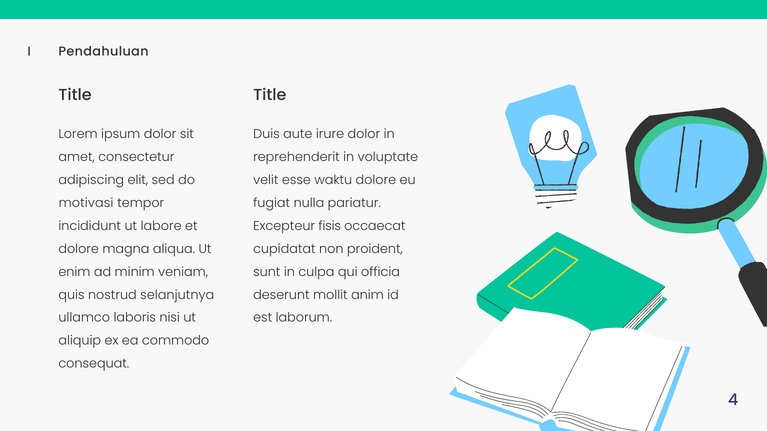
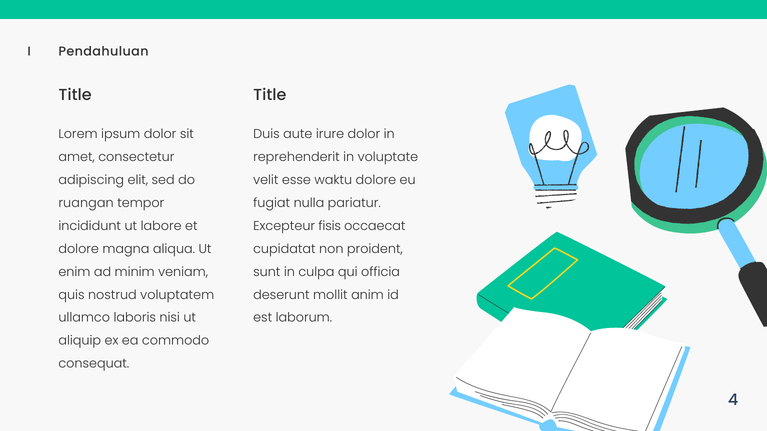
motivasi: motivasi -> ruangan
selanjutnya: selanjutnya -> voluptatem
